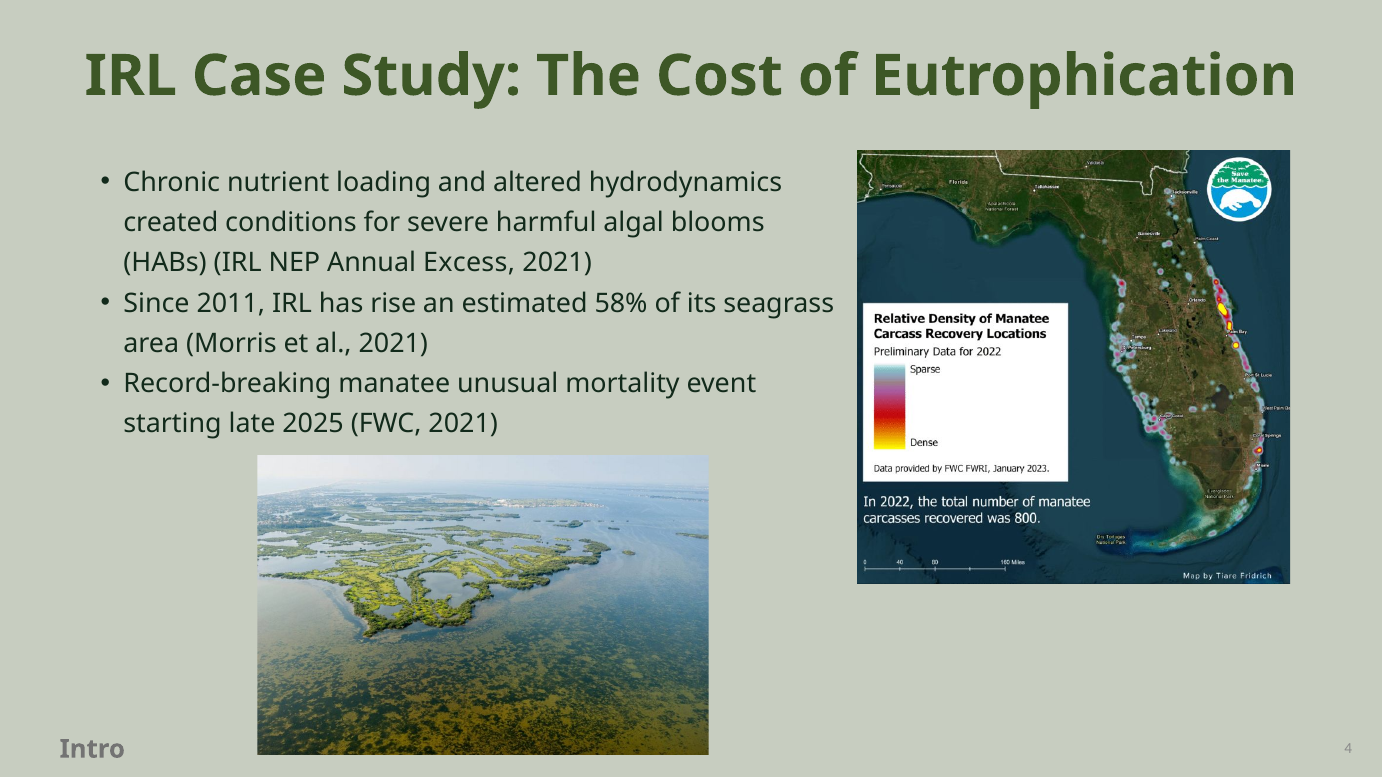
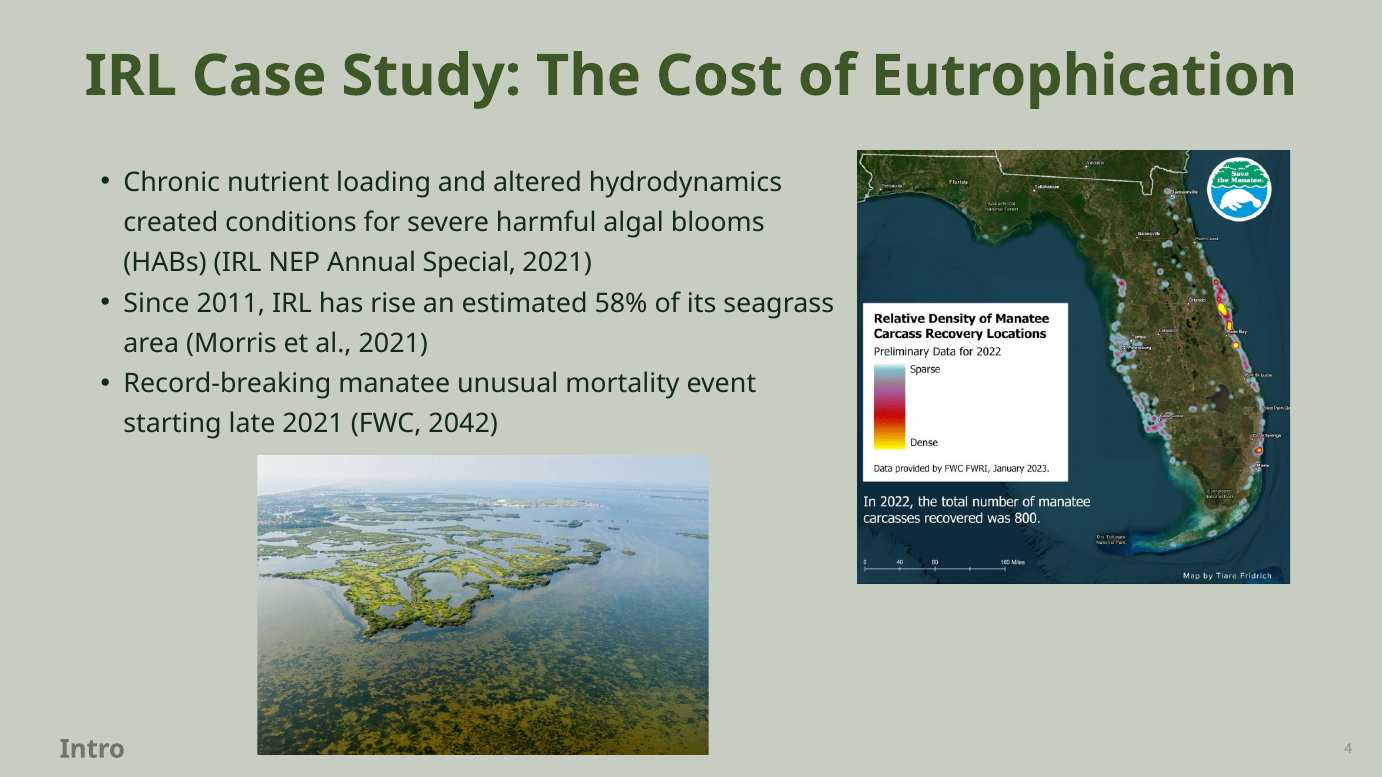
Excess: Excess -> Special
late 2025: 2025 -> 2021
FWC 2021: 2021 -> 2042
